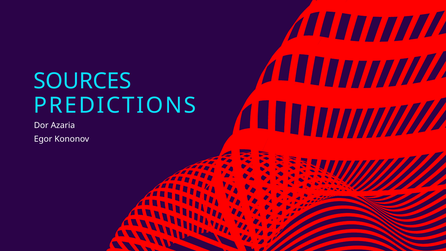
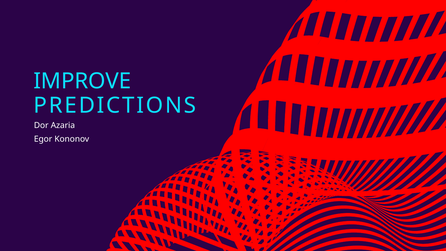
SOURCES: SOURCES -> IMPROVE
